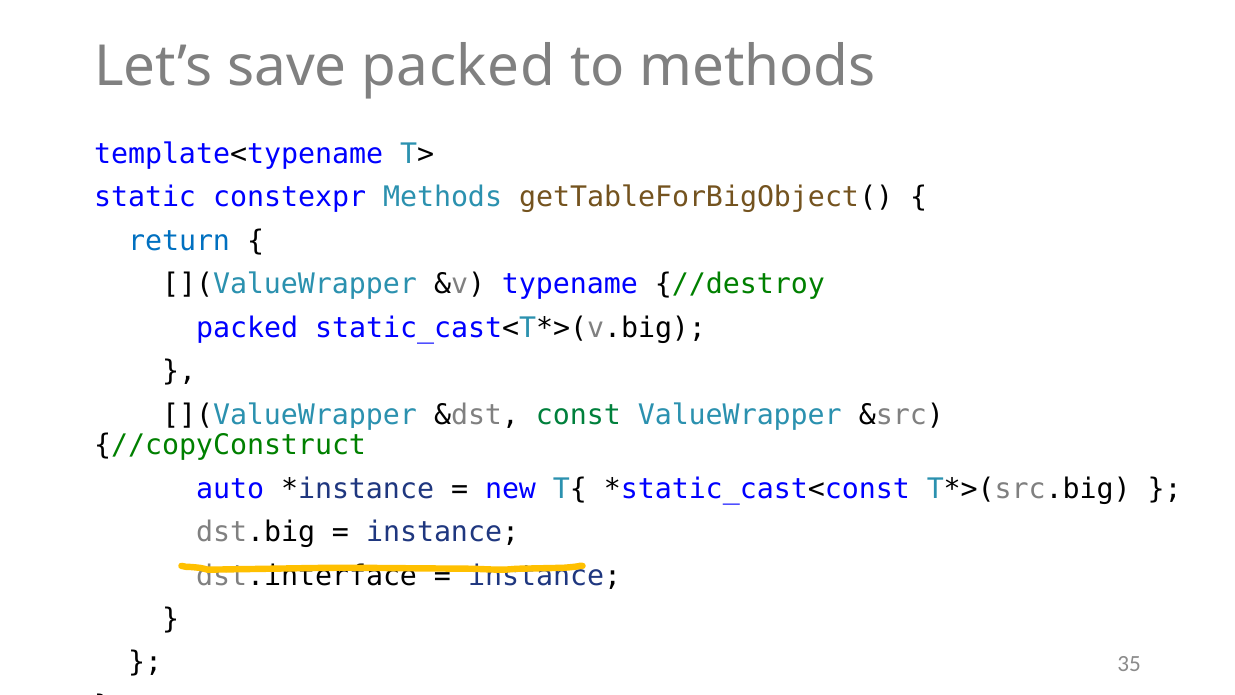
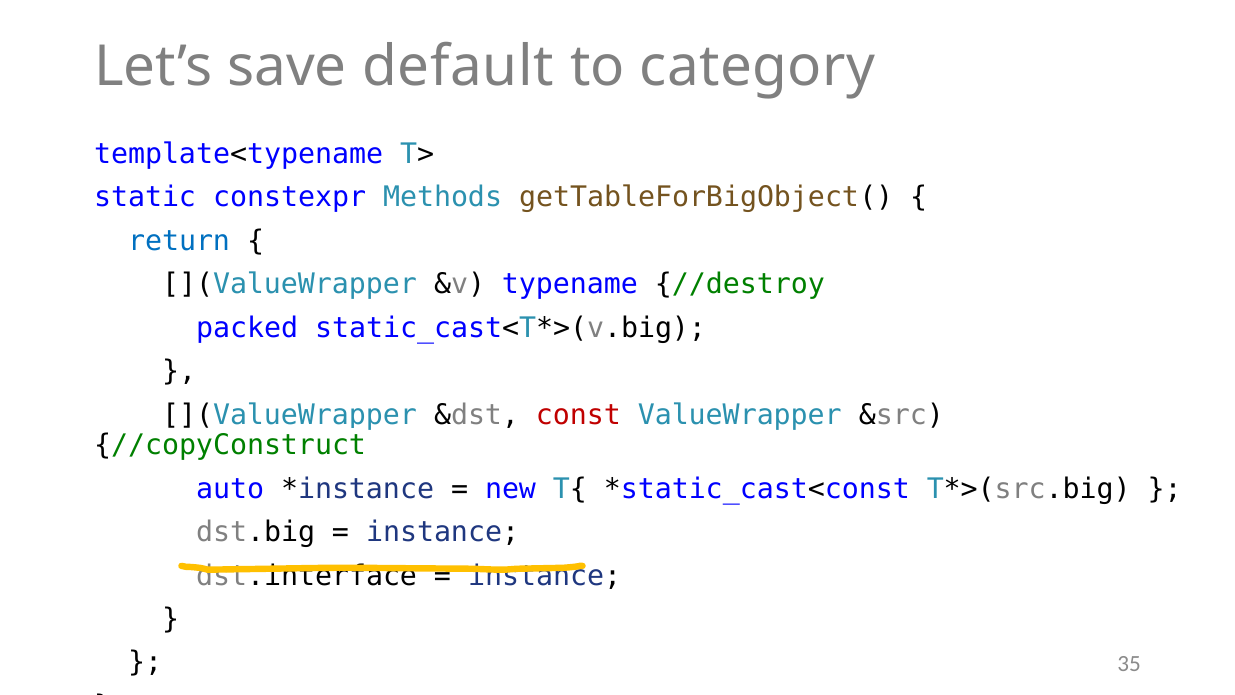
save packed: packed -> default
to methods: methods -> category
const colour: green -> red
